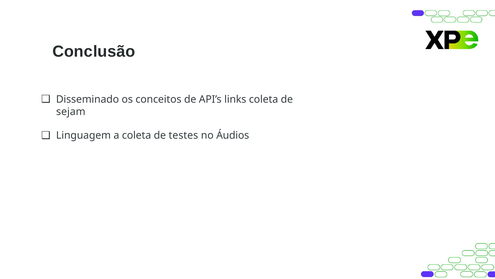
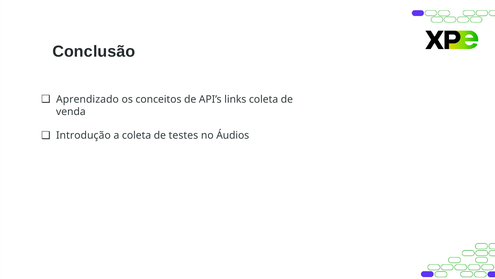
Disseminado: Disseminado -> Aprendizado
sejam: sejam -> venda
Linguagem: Linguagem -> Introdução
